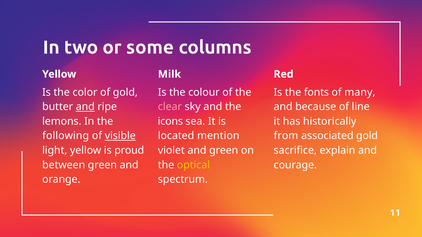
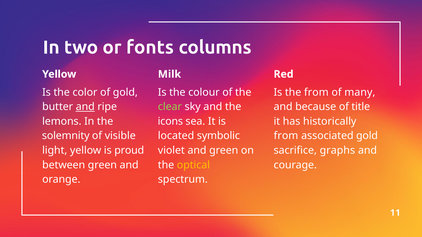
some: some -> fonts
the fonts: fonts -> from
clear colour: pink -> light green
line: line -> title
following: following -> solemnity
visible underline: present -> none
mention: mention -> symbolic
explain: explain -> graphs
